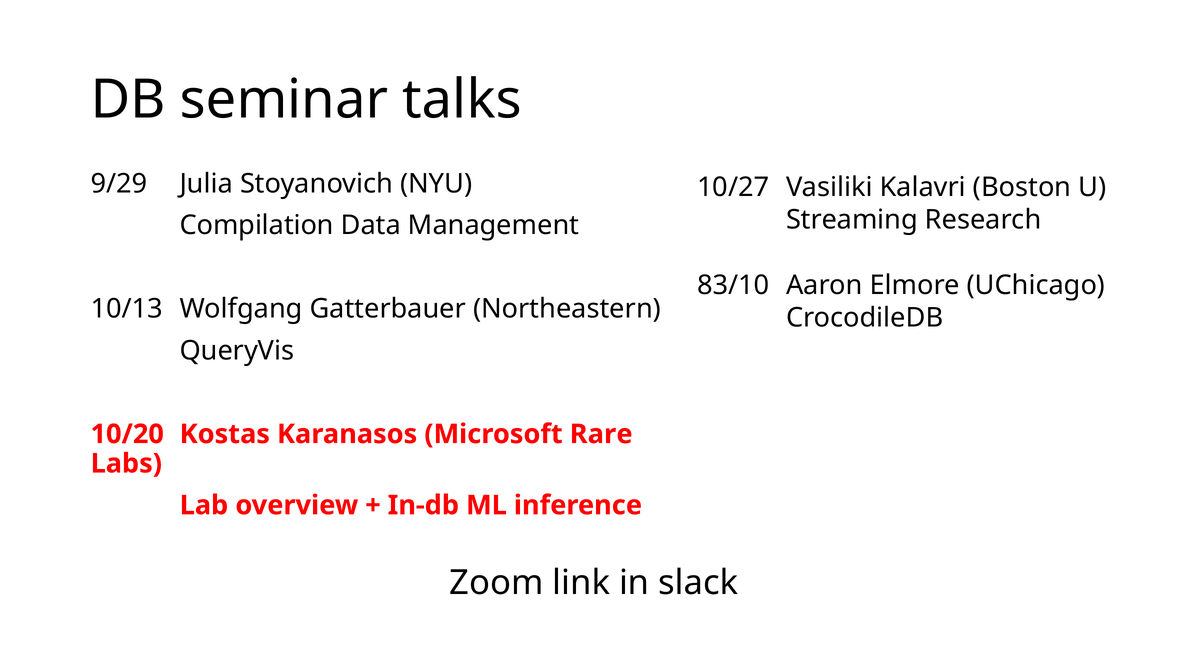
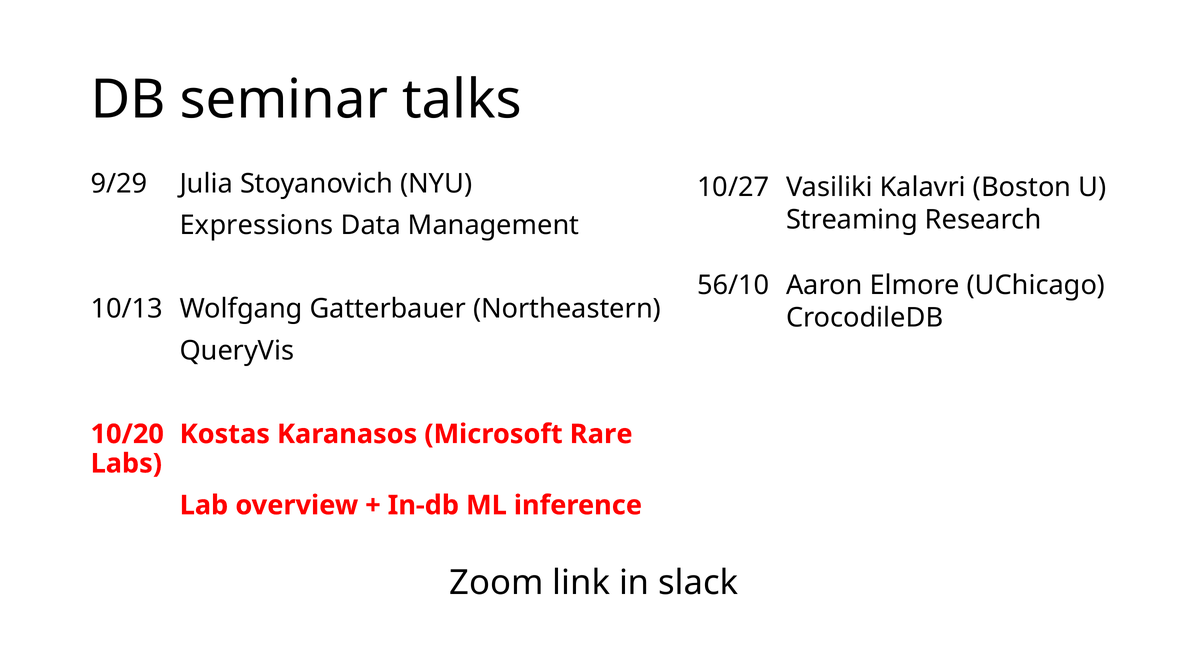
Compilation: Compilation -> Expressions
83/10: 83/10 -> 56/10
